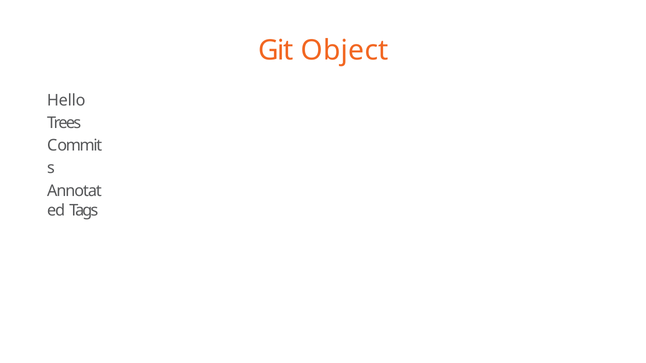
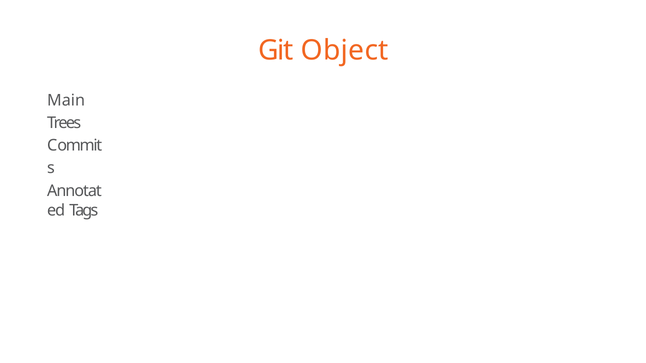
Hello: Hello -> Main
